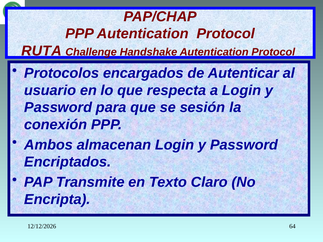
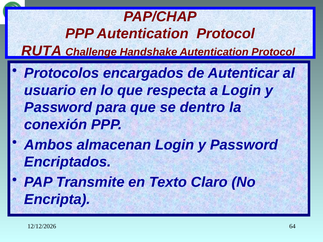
sesión: sesión -> dentro
